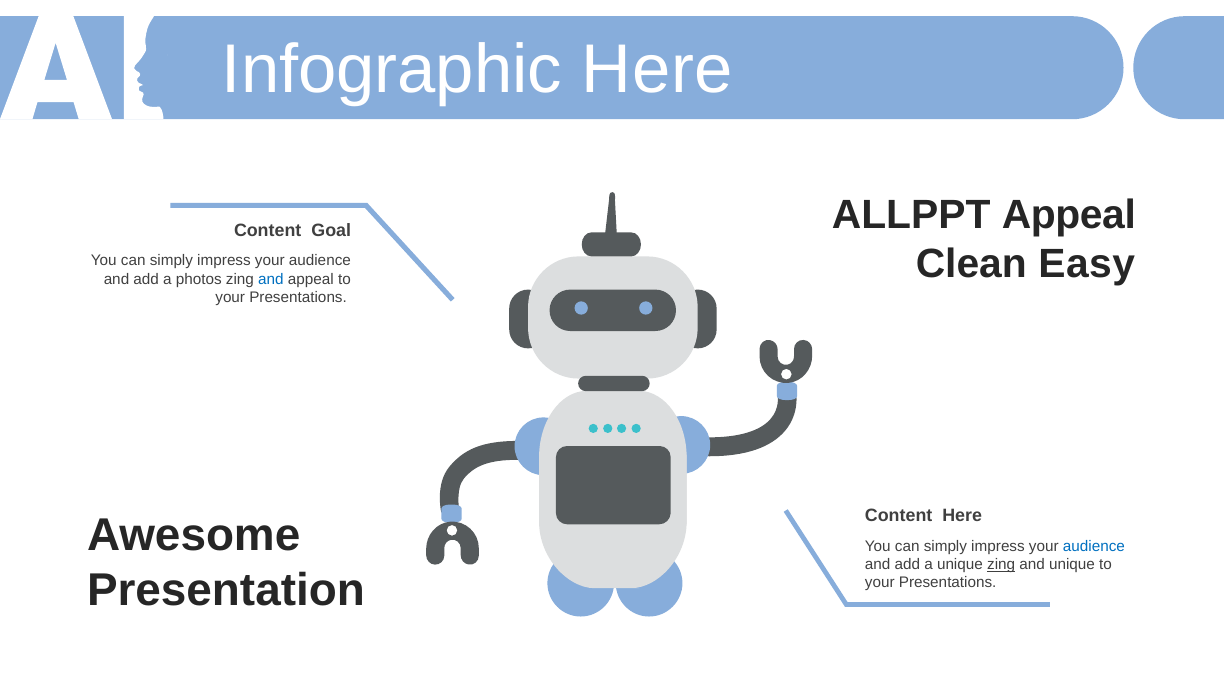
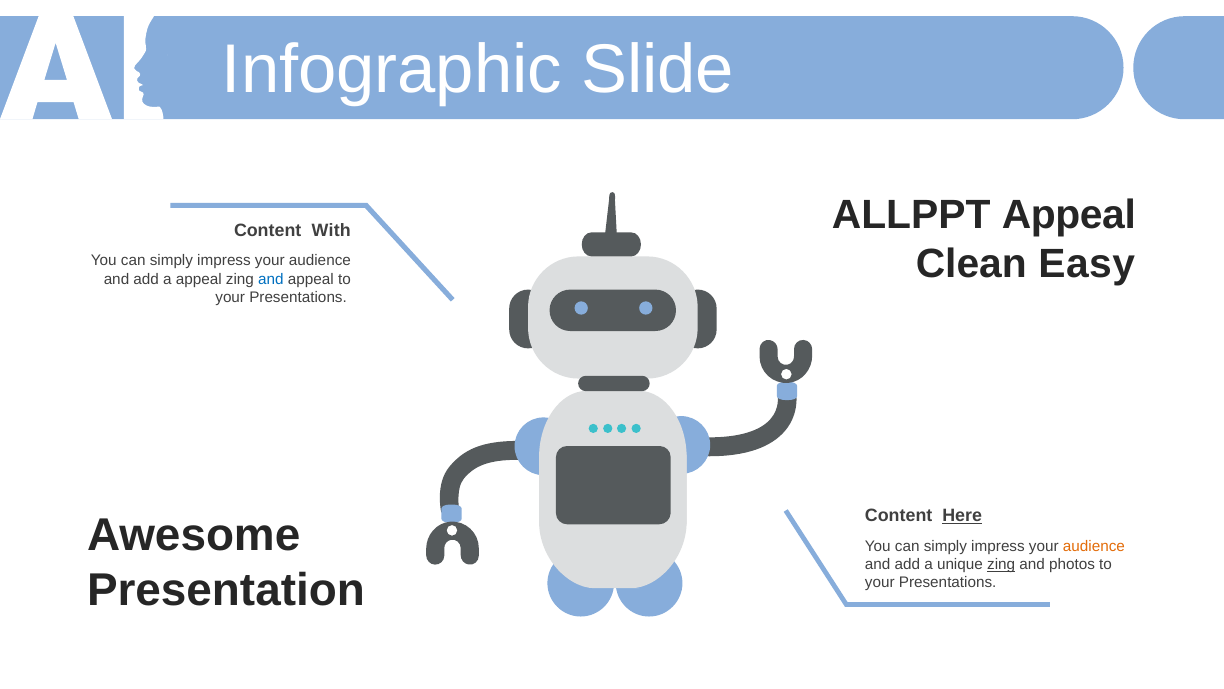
Infographic Here: Here -> Slide
Goal: Goal -> With
a photos: photos -> appeal
Here at (962, 515) underline: none -> present
audience at (1094, 546) colour: blue -> orange
and unique: unique -> photos
